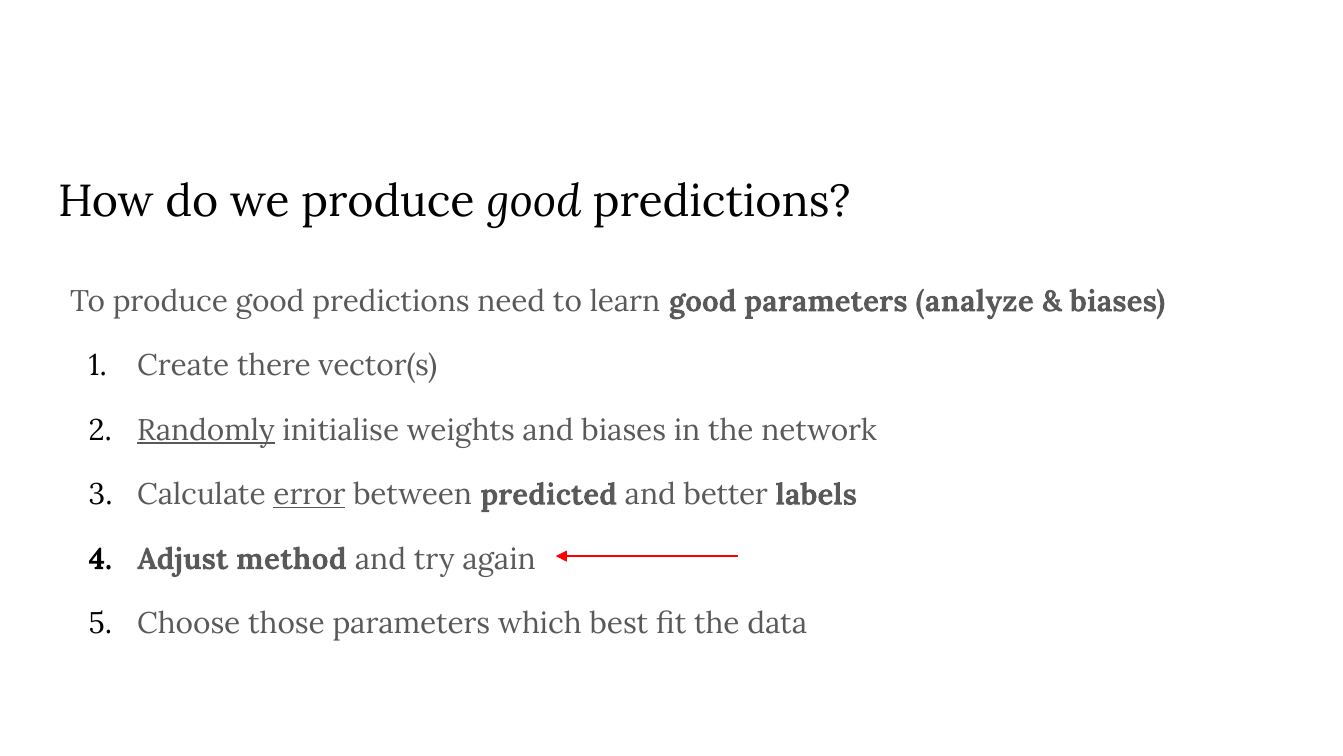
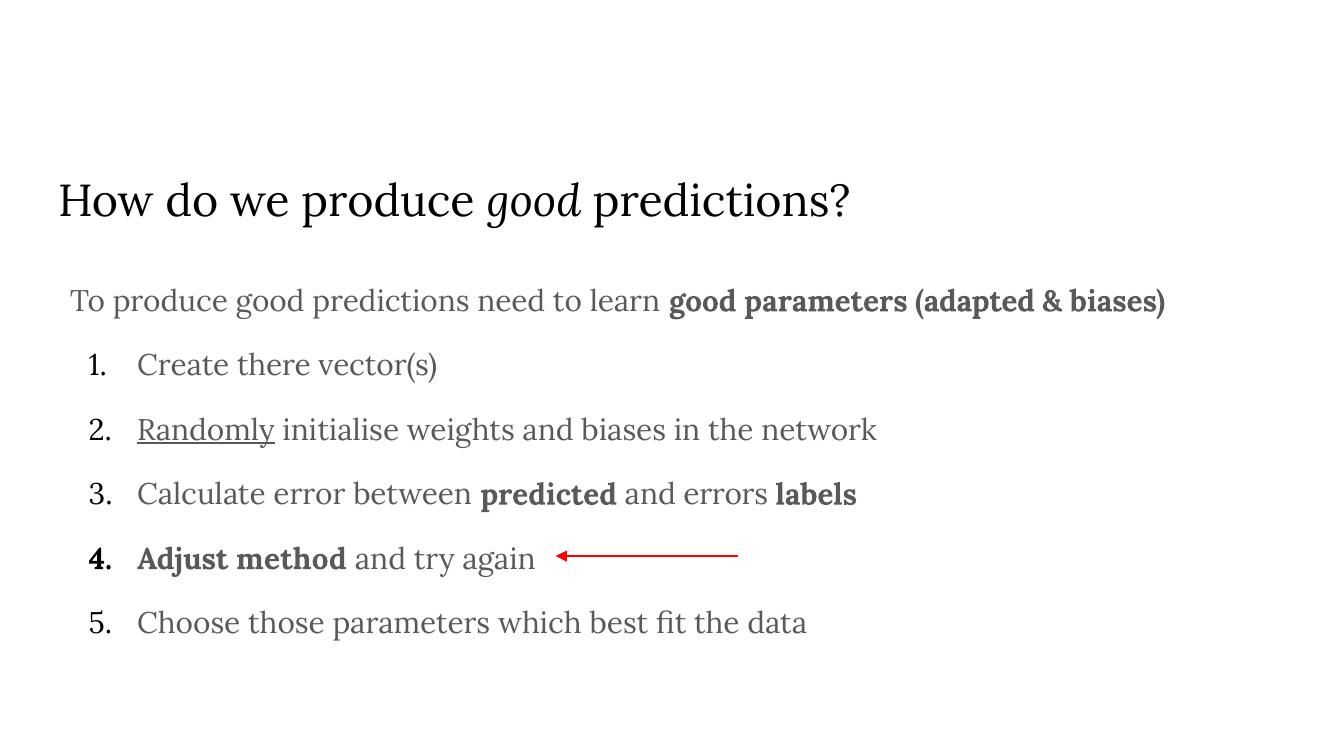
analyze: analyze -> adapted
error underline: present -> none
better: better -> errors
